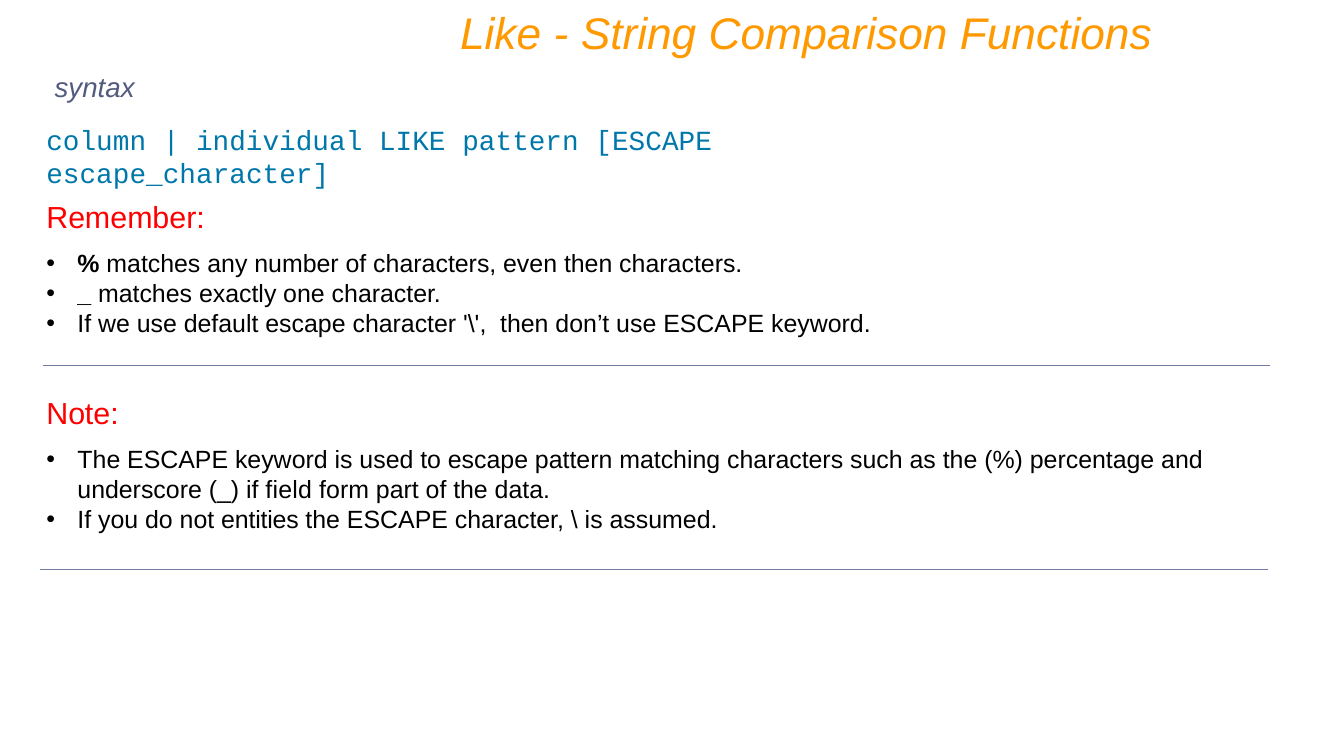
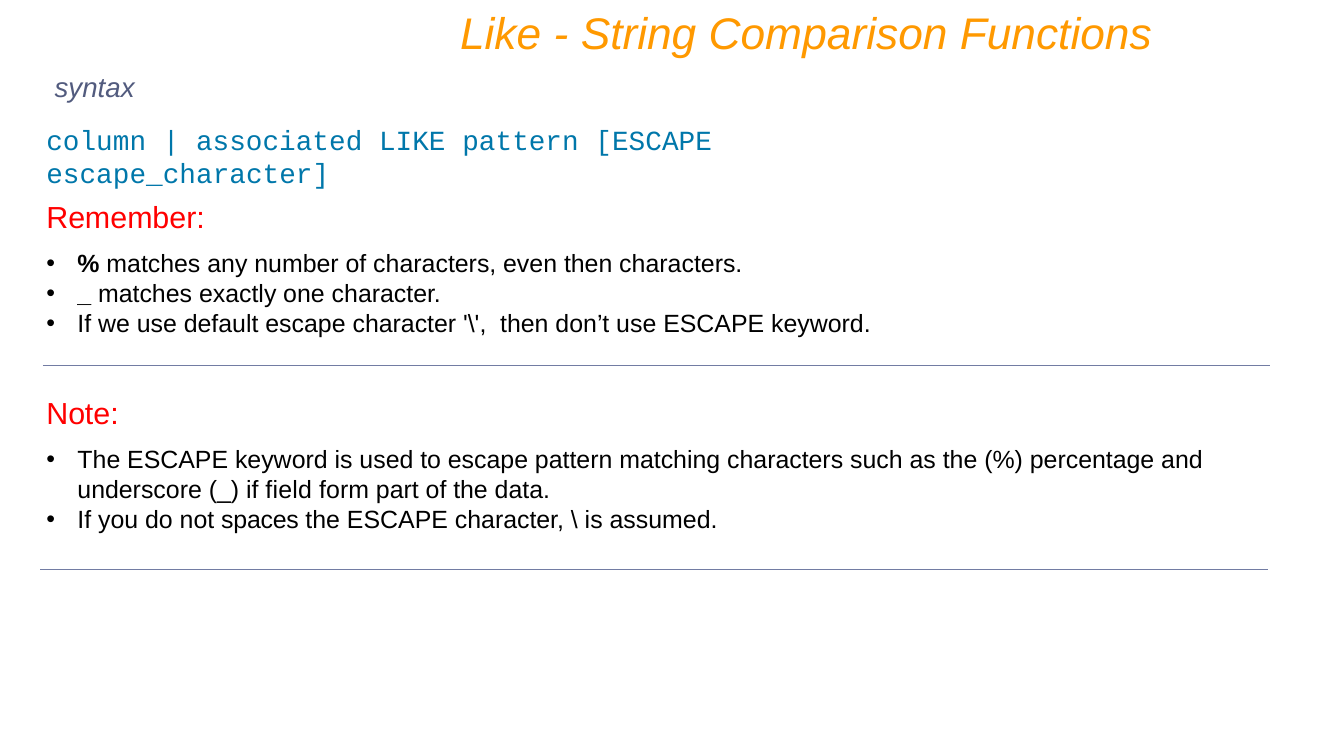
individual: individual -> associated
entities: entities -> spaces
